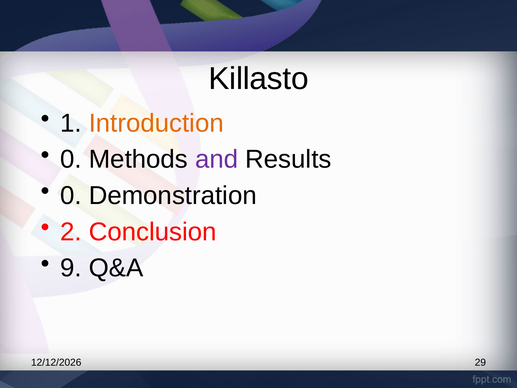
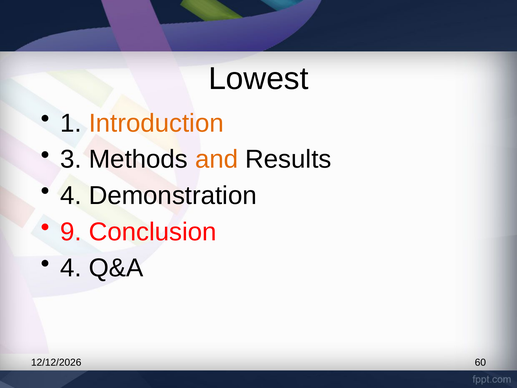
Killasto: Killasto -> Lowest
0 at (71, 159): 0 -> 3
and colour: purple -> orange
0 at (71, 196): 0 -> 4
2: 2 -> 9
9 at (71, 268): 9 -> 4
29: 29 -> 60
